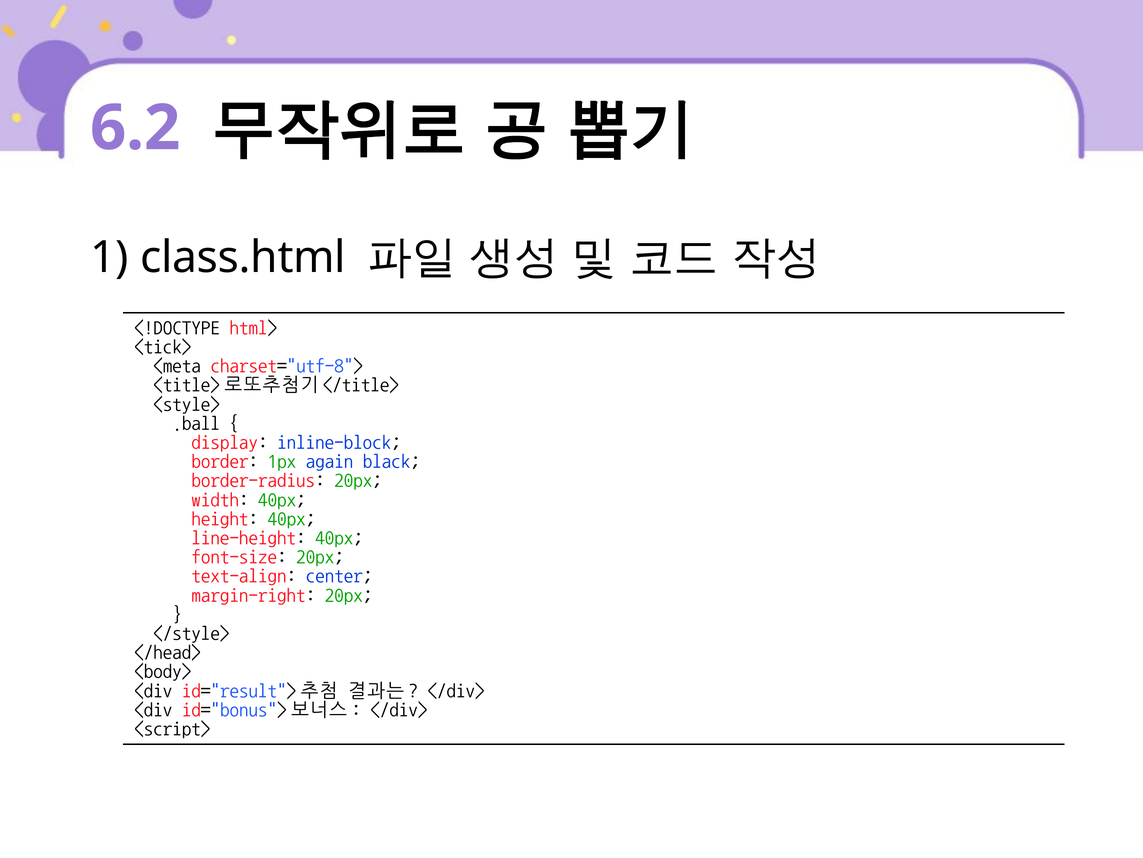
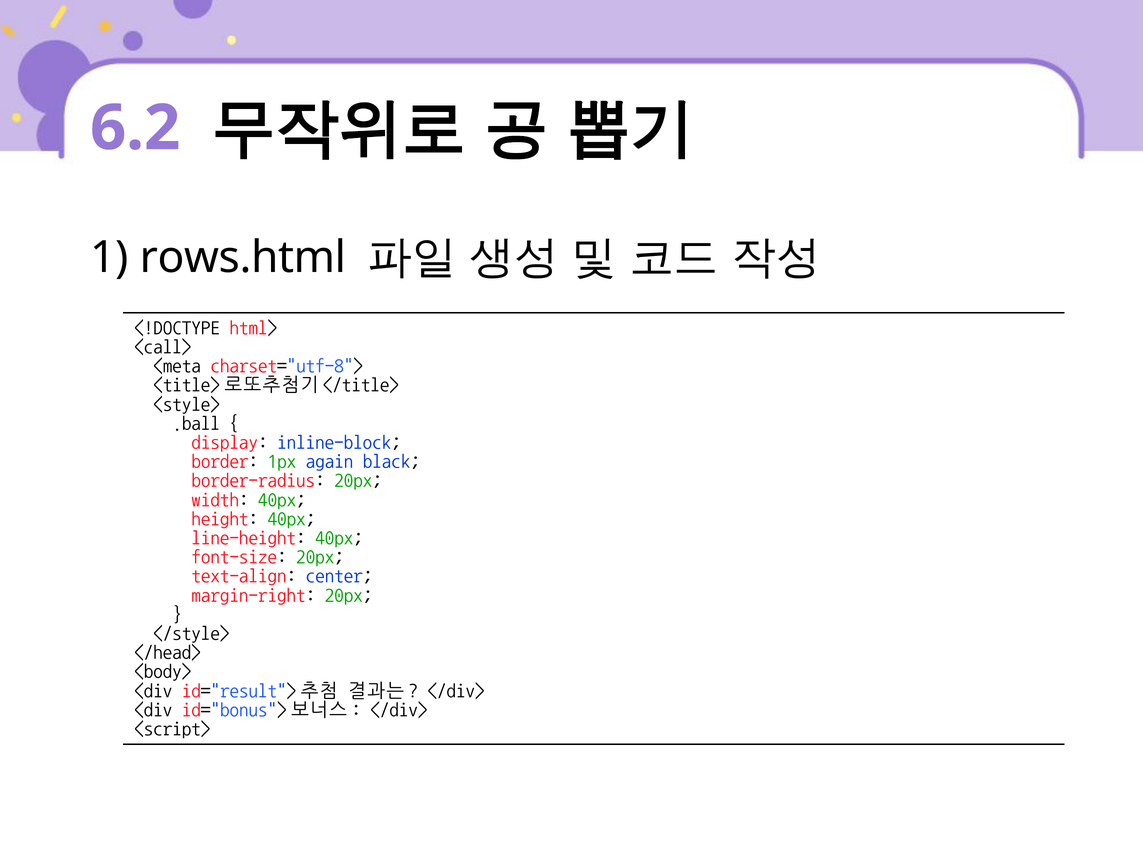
class.html: class.html -> rows.html
<tick>: <tick> -> <call>
